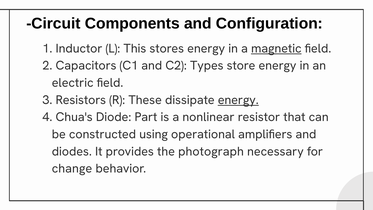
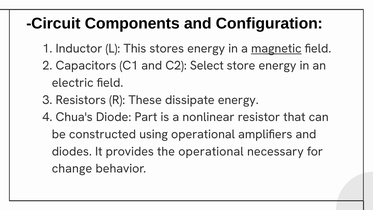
Types: Types -> Select
energy at (238, 100) underline: present -> none
the photograph: photograph -> operational
